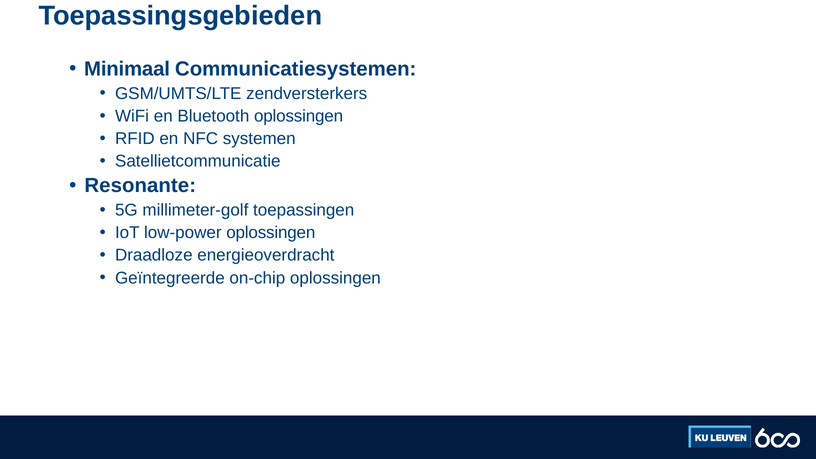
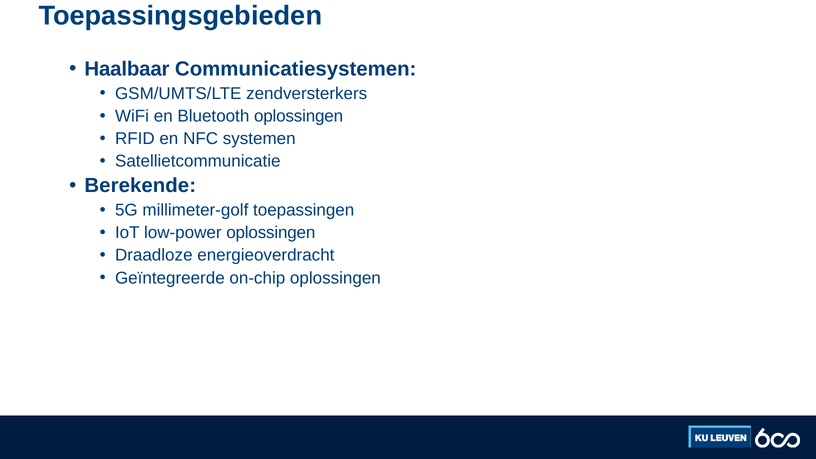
Minimaal: Minimaal -> Haalbaar
Resonante: Resonante -> Berekende
